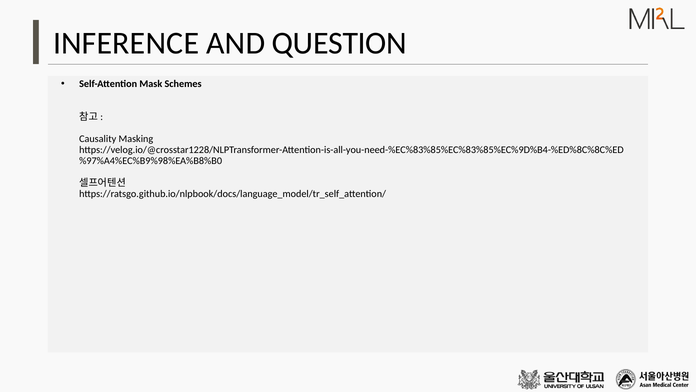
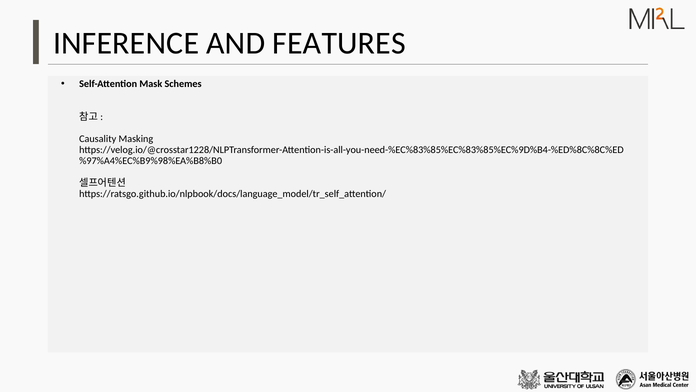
QUESTION: QUESTION -> FEATURES
